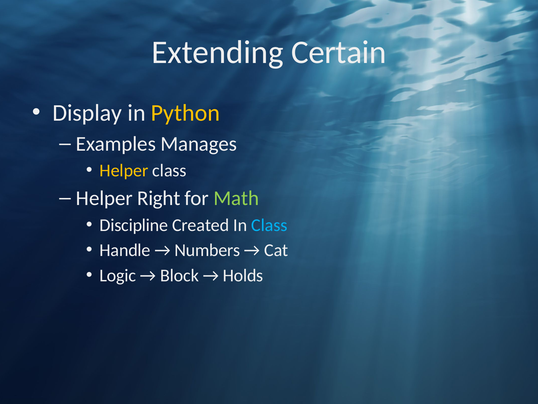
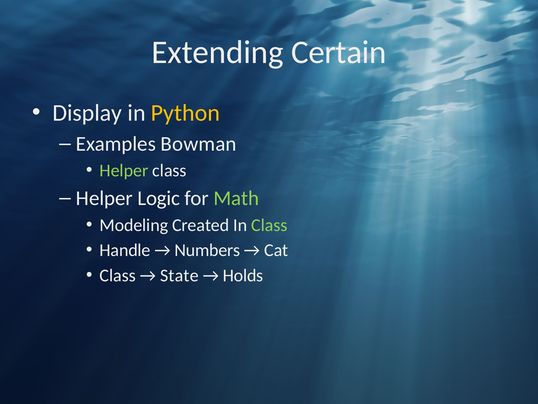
Manages: Manages -> Bowman
Helper at (124, 170) colour: yellow -> light green
Right: Right -> Logic
Discipline: Discipline -> Modeling
Class at (269, 225) colour: light blue -> light green
Logic at (118, 275): Logic -> Class
Block: Block -> State
